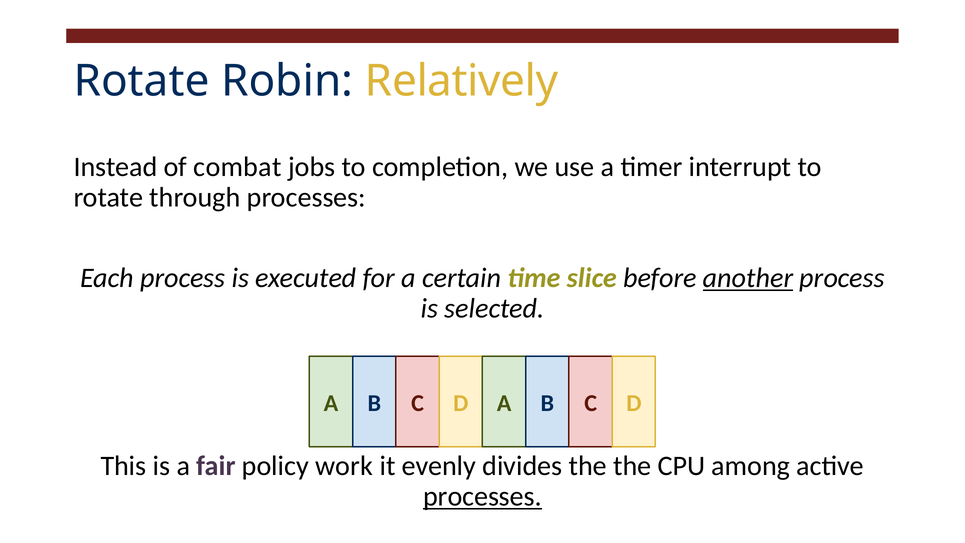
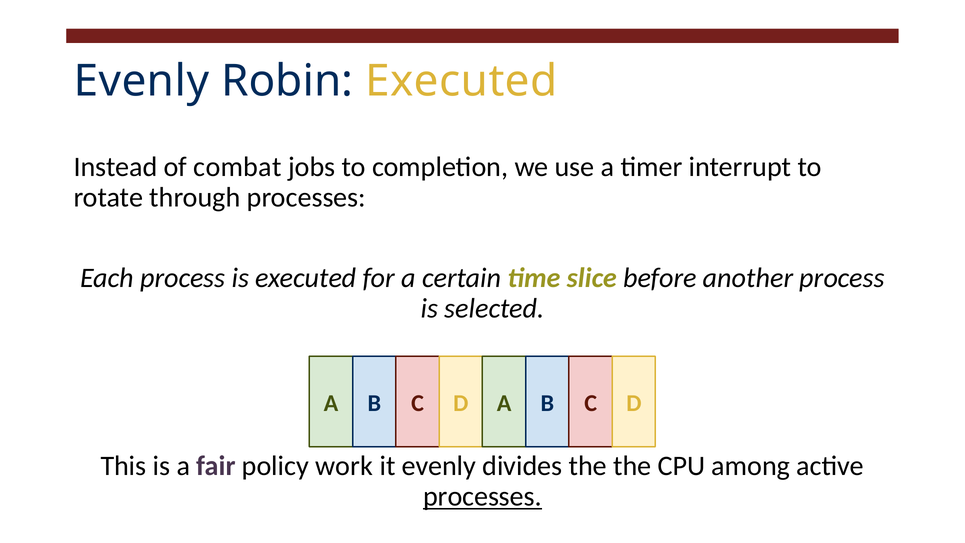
Rotate at (142, 81): Rotate -> Evenly
Robin Relatively: Relatively -> Executed
another underline: present -> none
